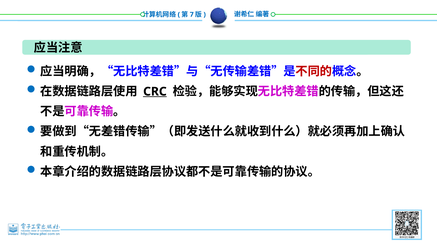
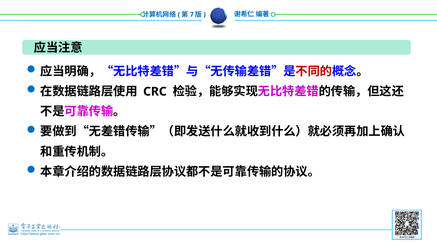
CRC underline: present -> none
